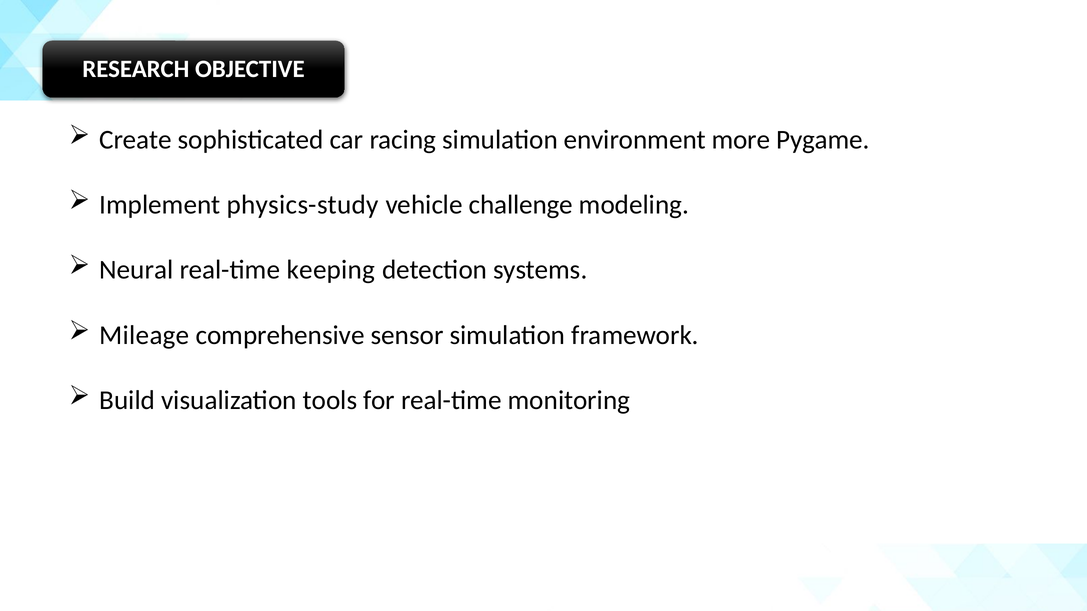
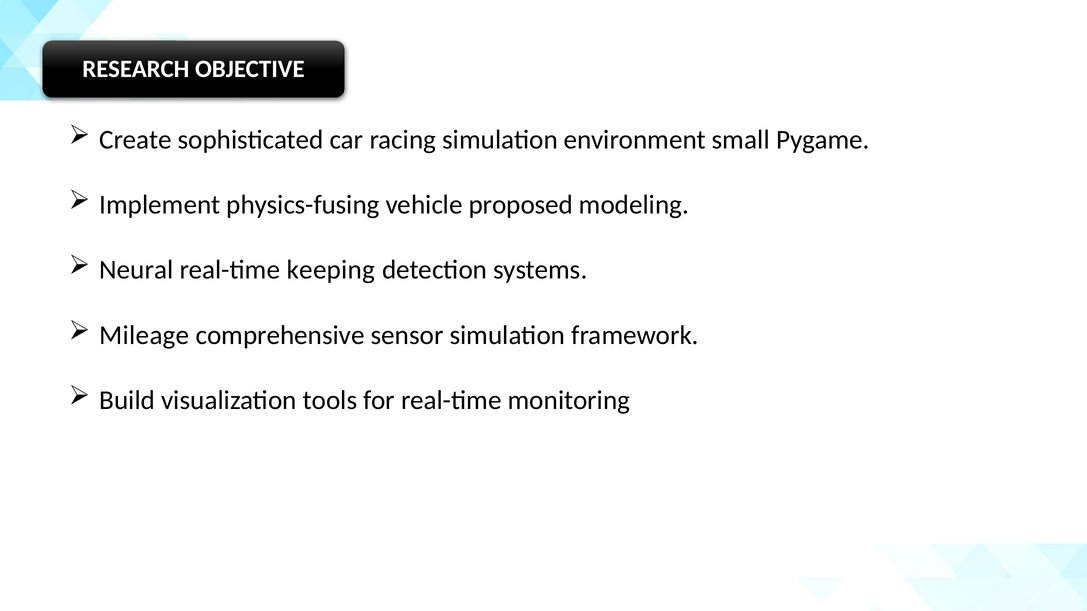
more: more -> small
physics-study: physics-study -> physics-fusing
challenge: challenge -> proposed
